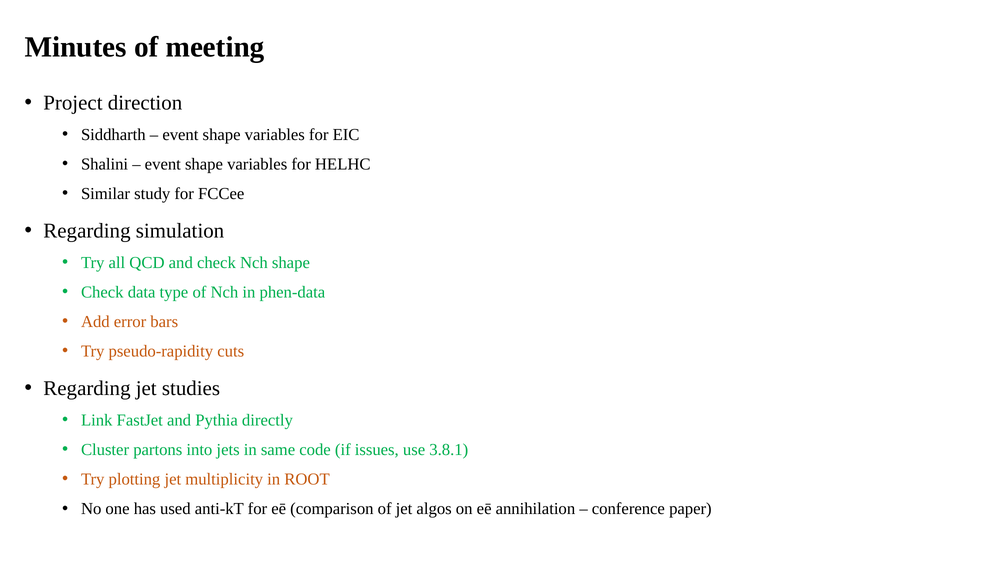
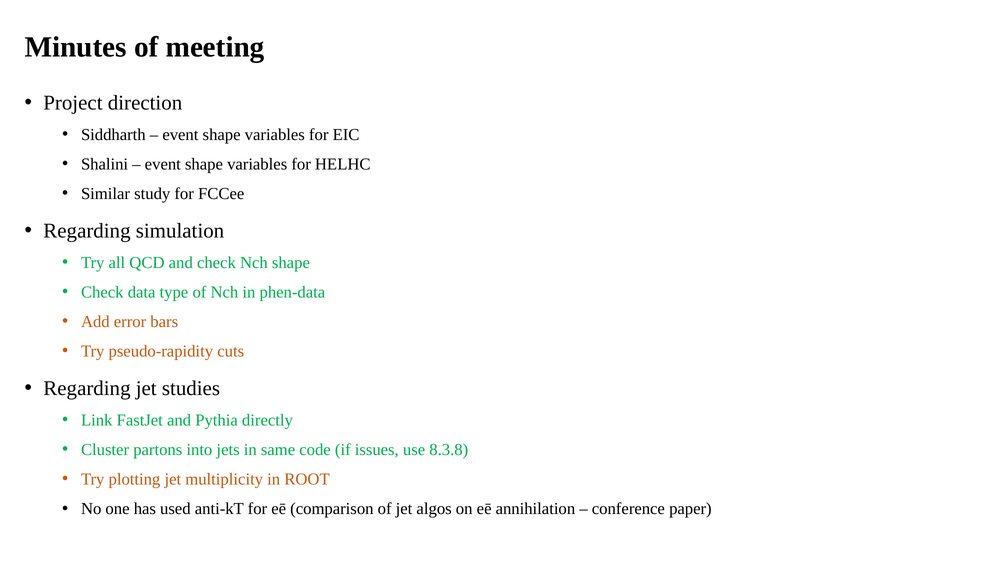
3.8.1: 3.8.1 -> 8.3.8
